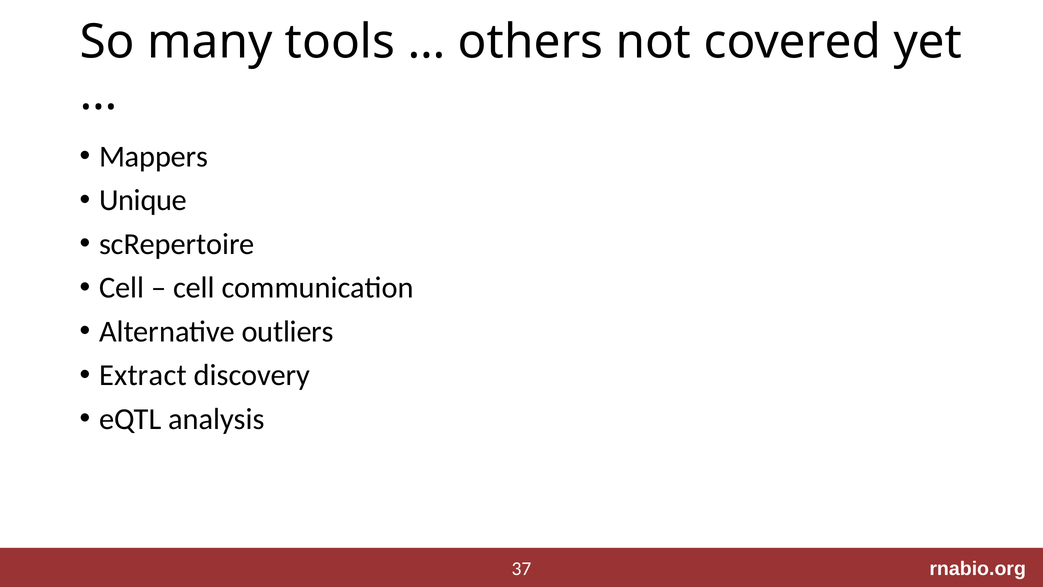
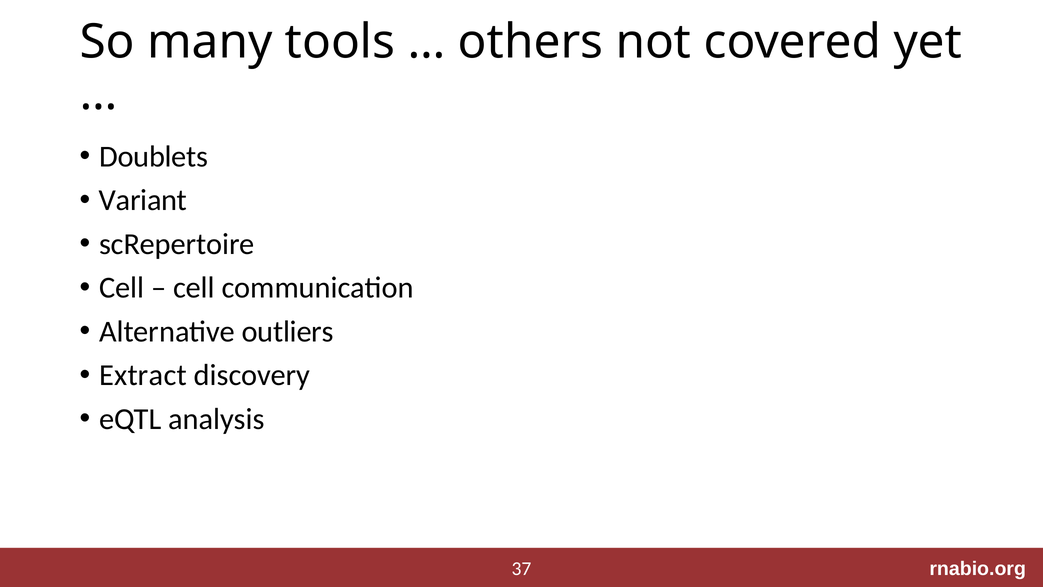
Mappers: Mappers -> Doublets
Unique: Unique -> Variant
